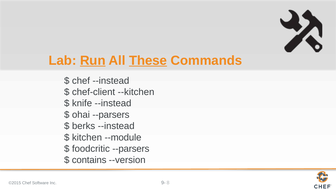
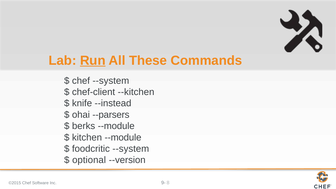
These underline: present -> none
chef --instead: --instead -> --system
berks --instead: --instead -> --module
foodcritic --parsers: --parsers -> --system
contains: contains -> optional
